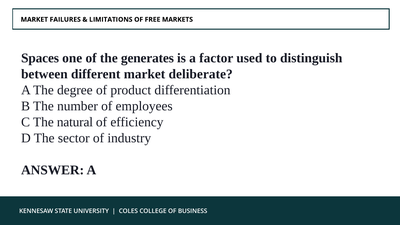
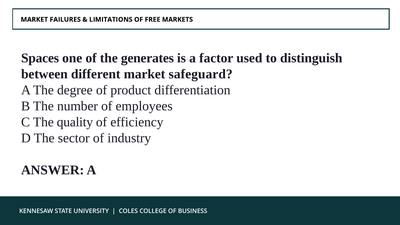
deliberate: deliberate -> safeguard
natural: natural -> quality
